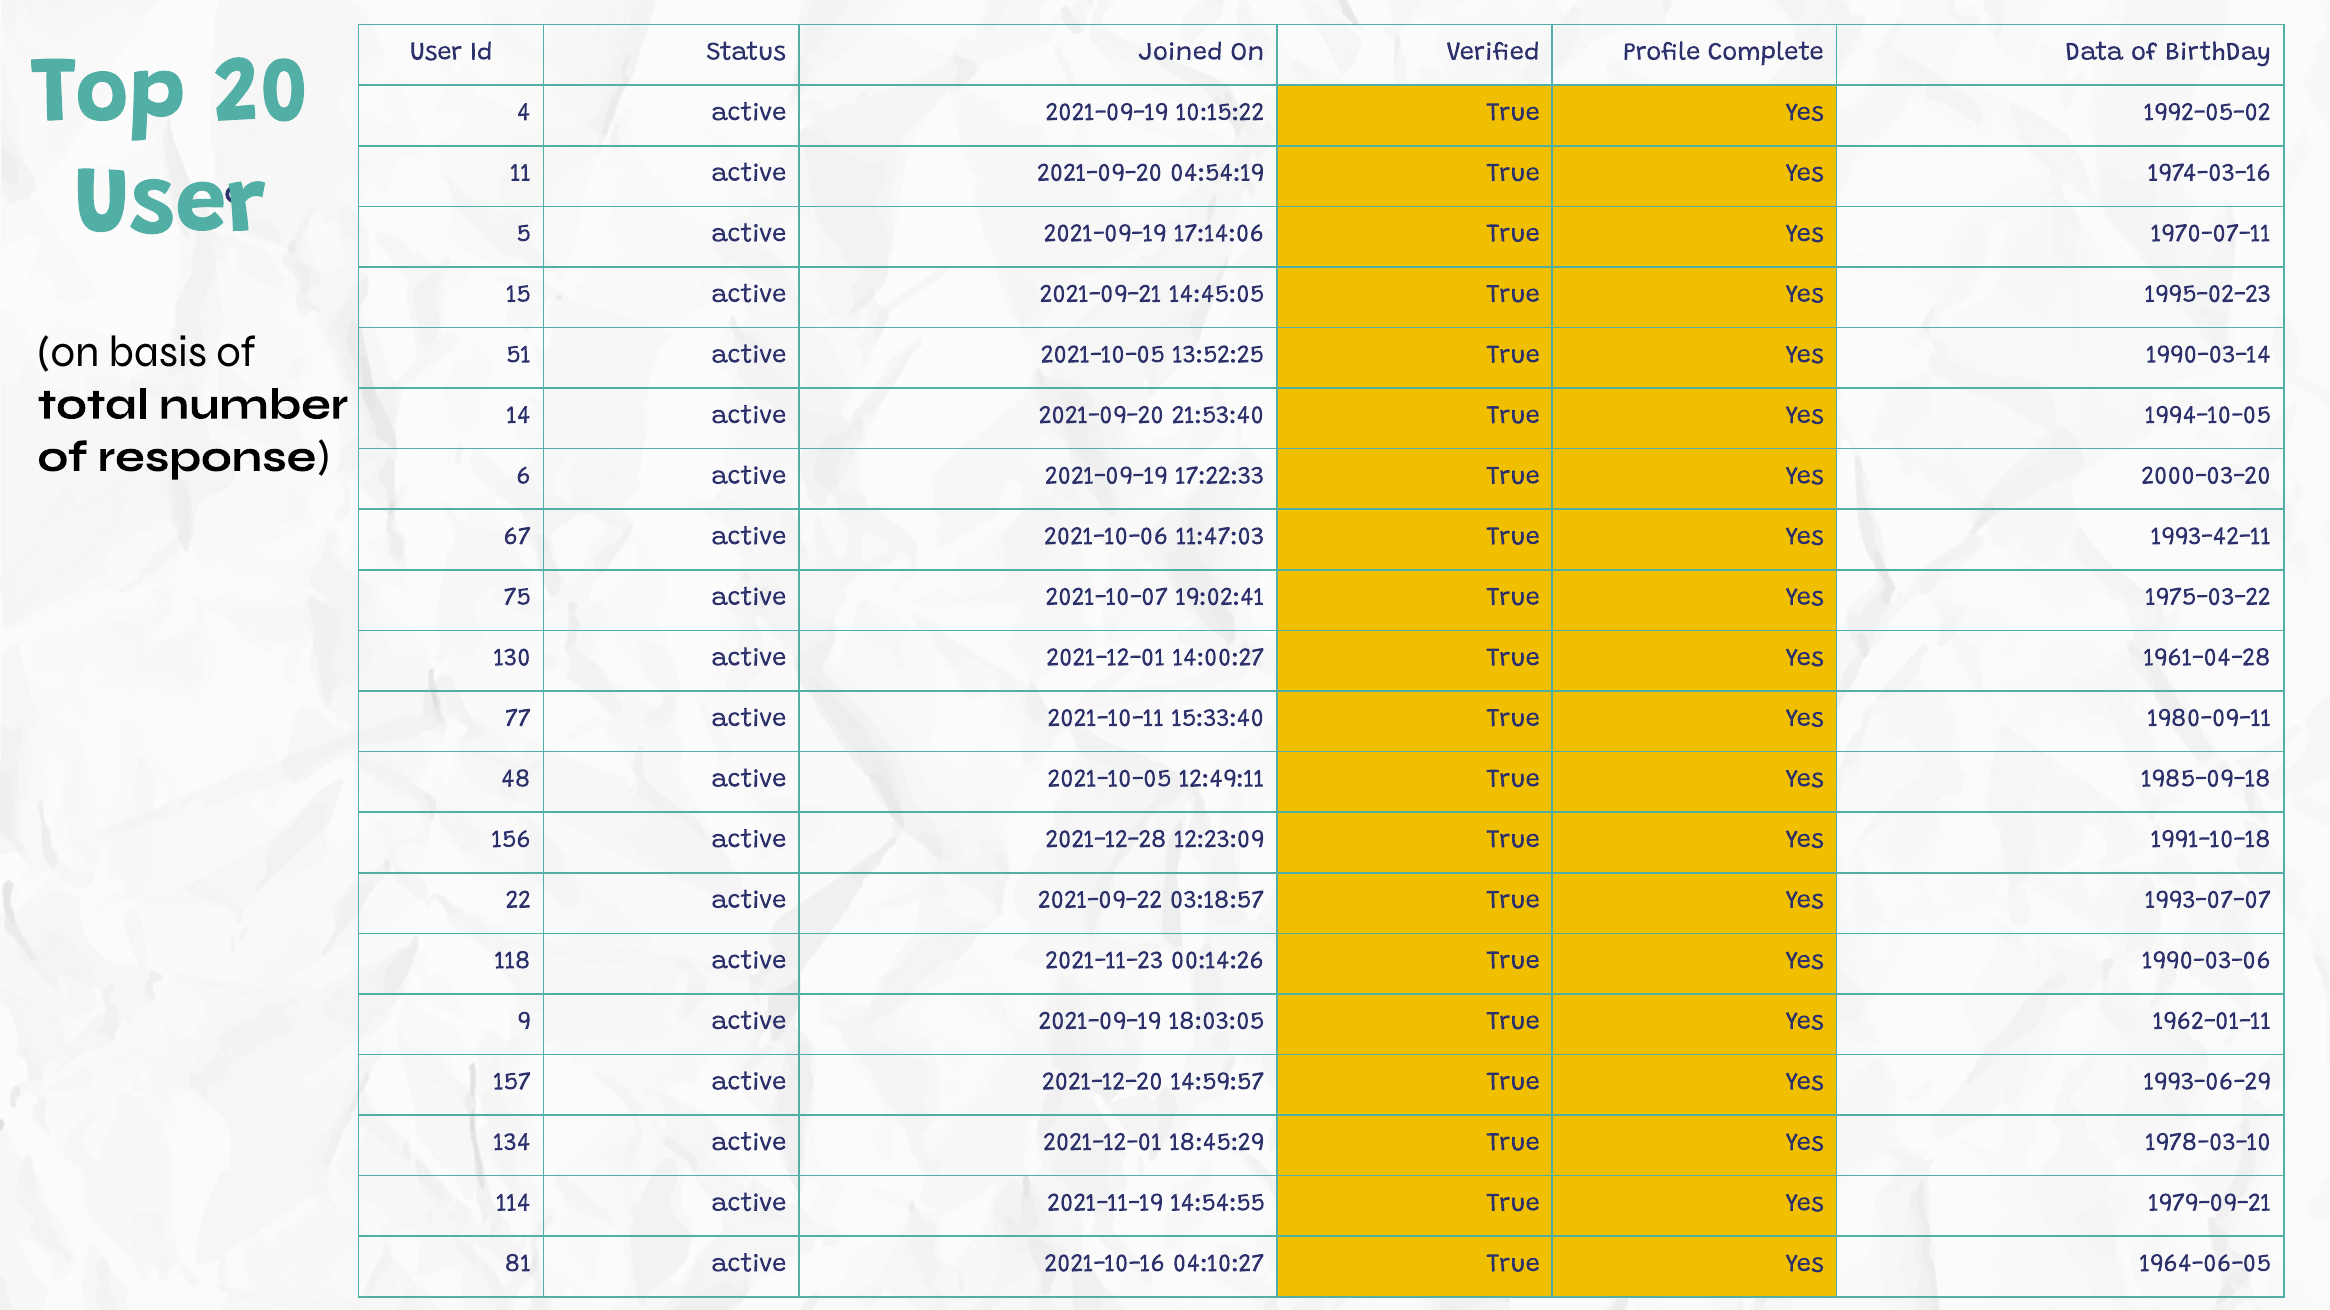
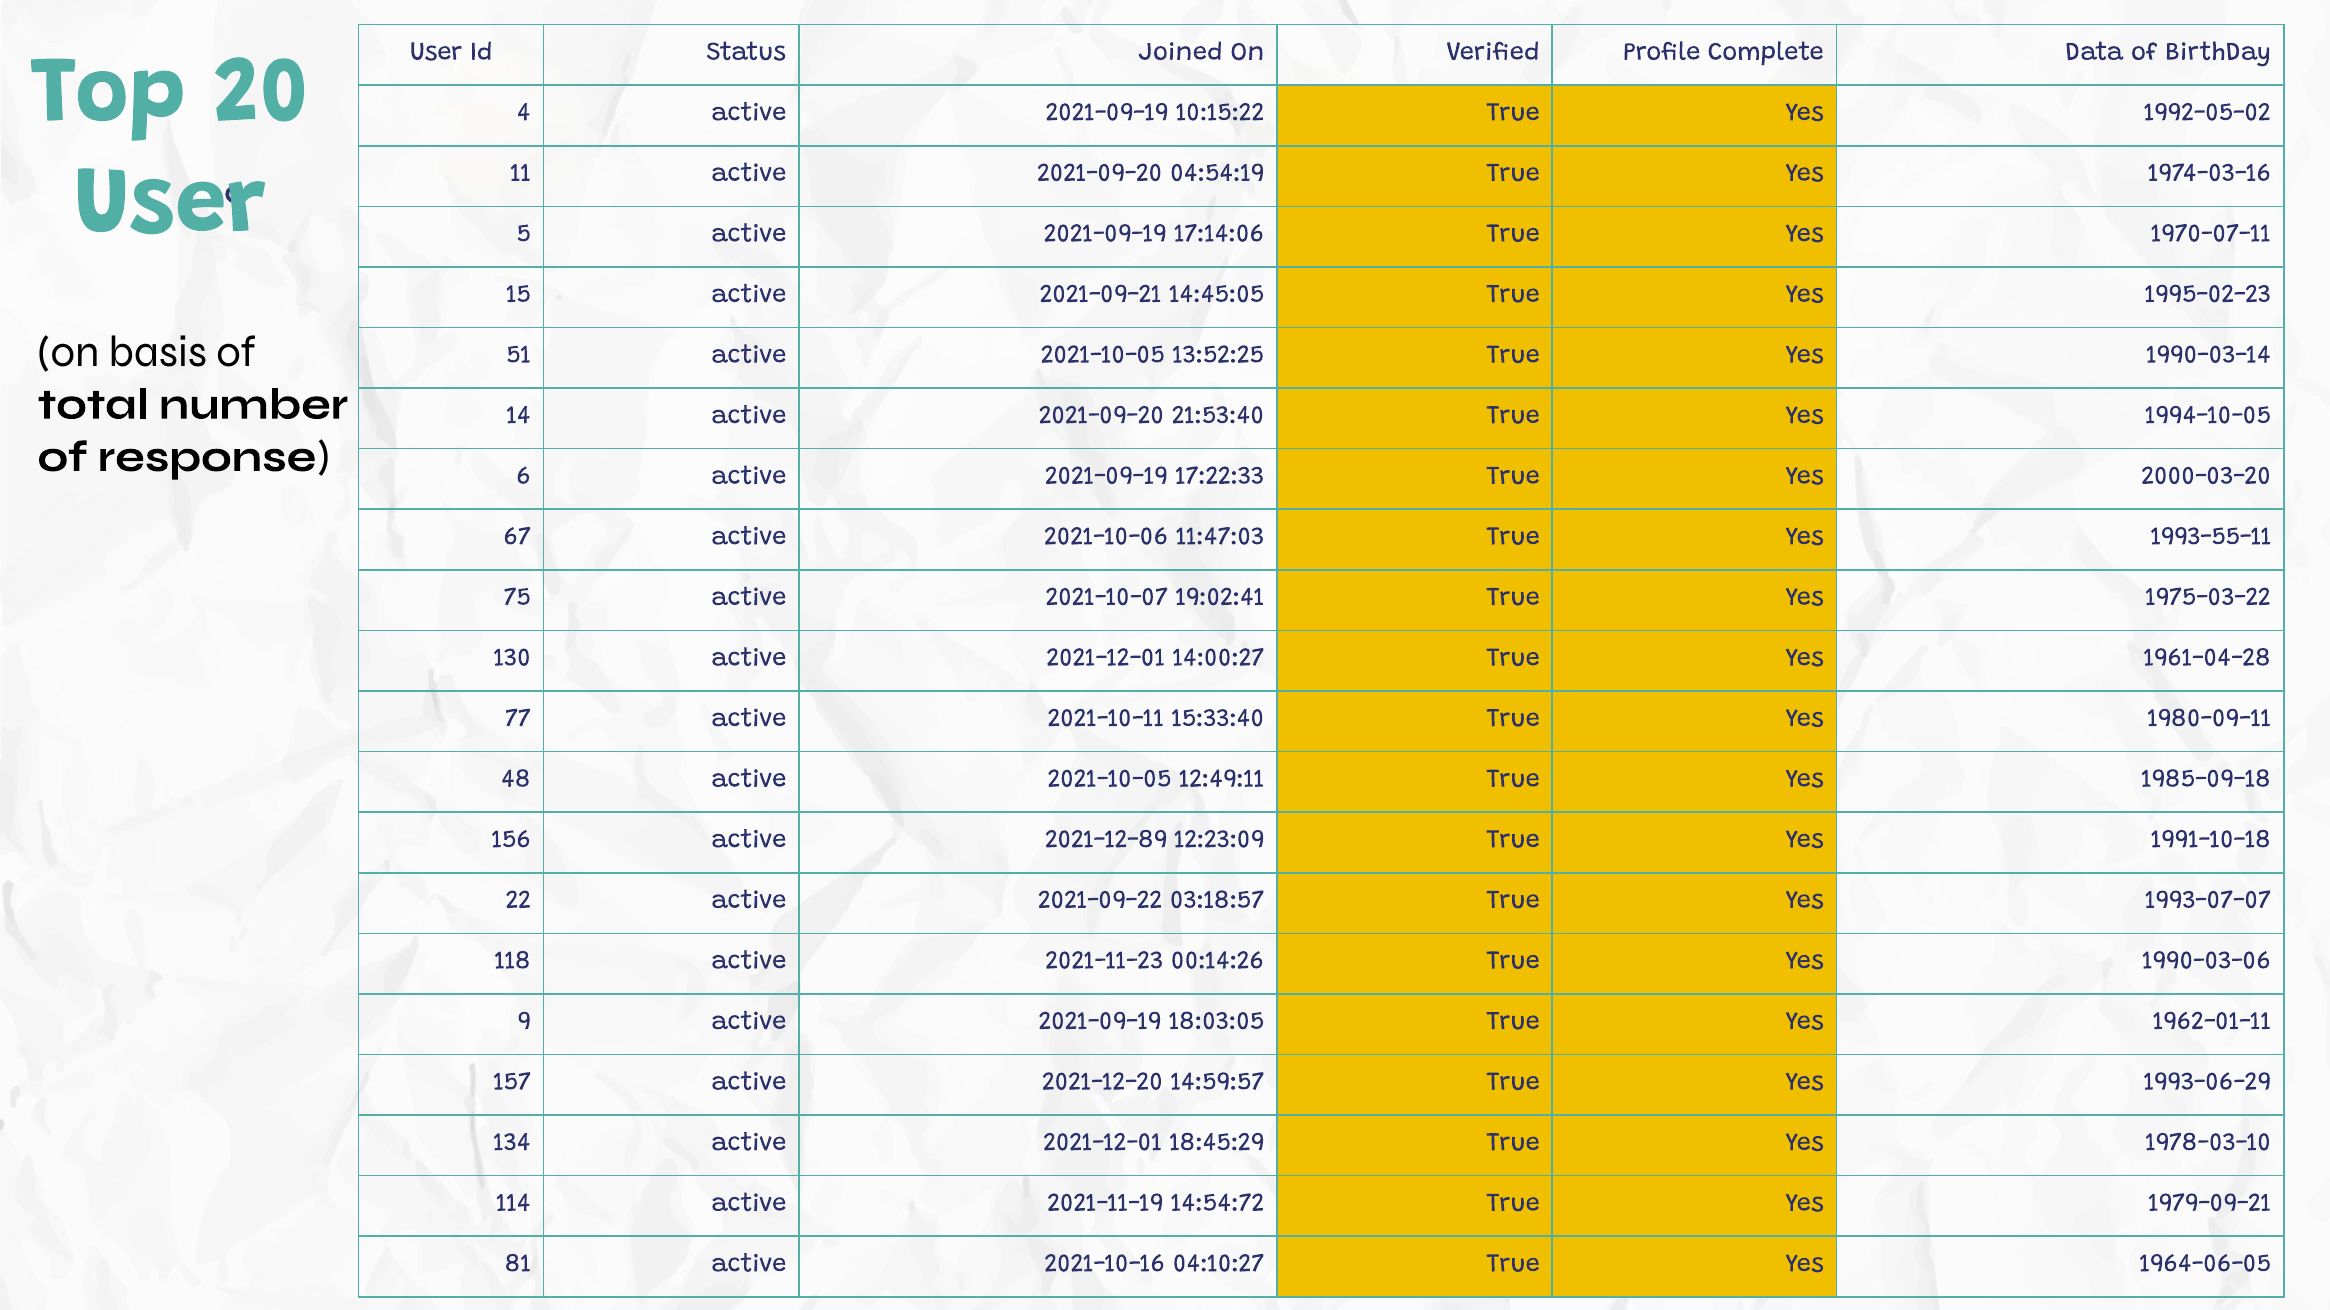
1993-42-11: 1993-42-11 -> 1993-55-11
2021-12-28: 2021-12-28 -> 2021-12-89
14:54:55: 14:54:55 -> 14:54:72
